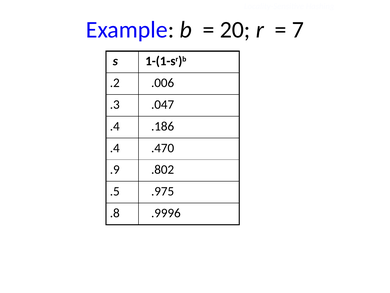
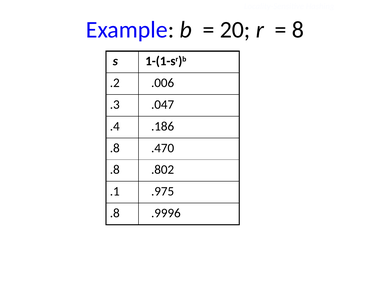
7: 7 -> 8
.4 at (115, 148): .4 -> .8
.9 at (115, 169): .9 -> .8
.5: .5 -> .1
